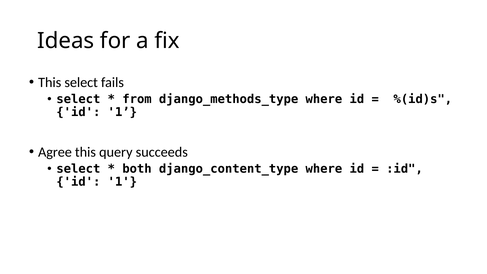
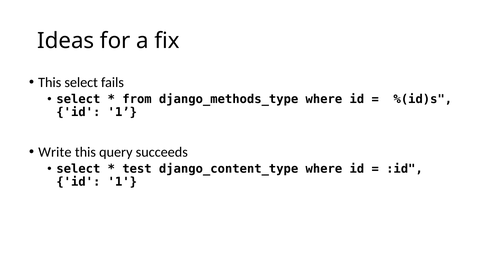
Agree: Agree -> Write
both: both -> test
